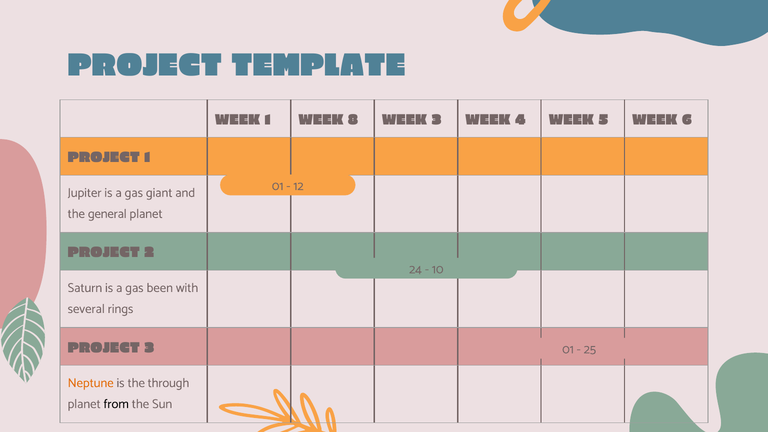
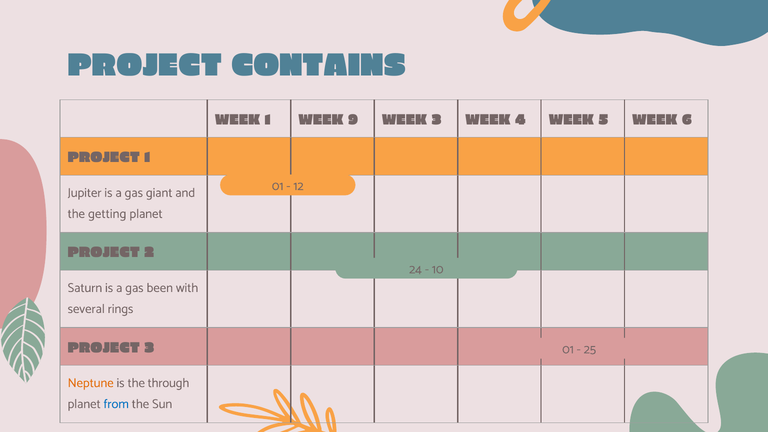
TEMPLATE: TEMPLATE -> CONTAINS
8: 8 -> 9
general: general -> getting
from colour: black -> blue
